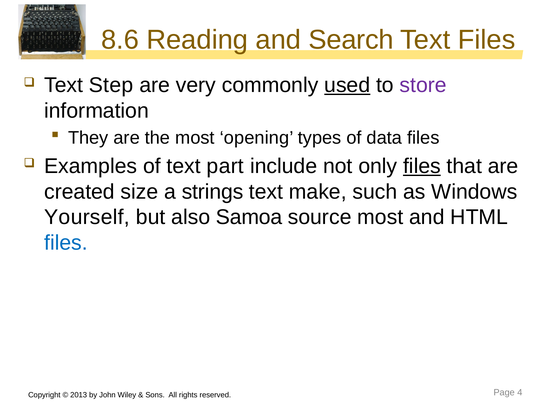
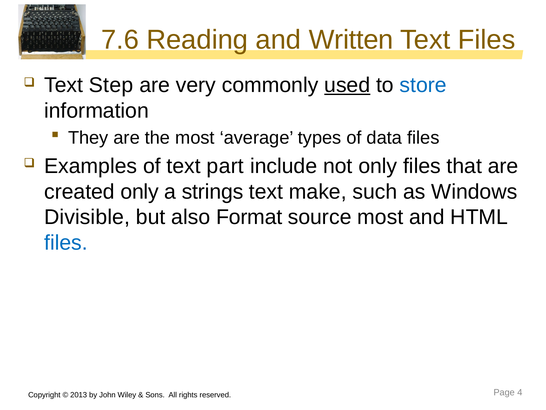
8.6: 8.6 -> 7.6
Search: Search -> Written
store colour: purple -> blue
opening: opening -> average
files at (422, 166) underline: present -> none
created size: size -> only
Yourself: Yourself -> Divisible
Samoa: Samoa -> Format
